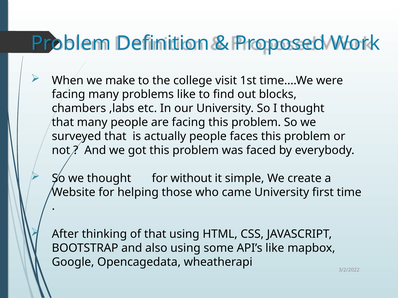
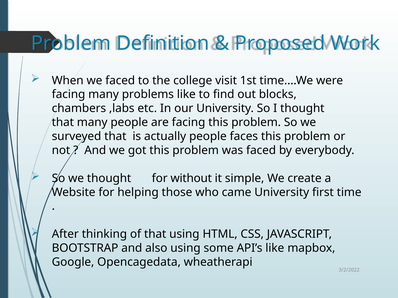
we make: make -> faced
